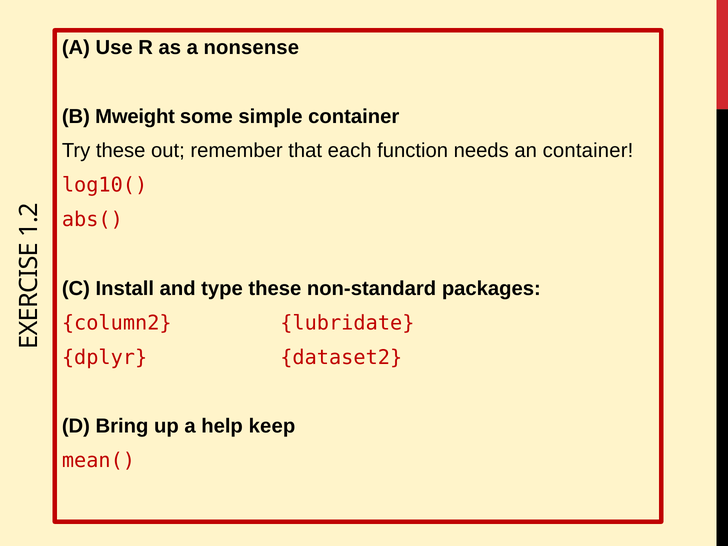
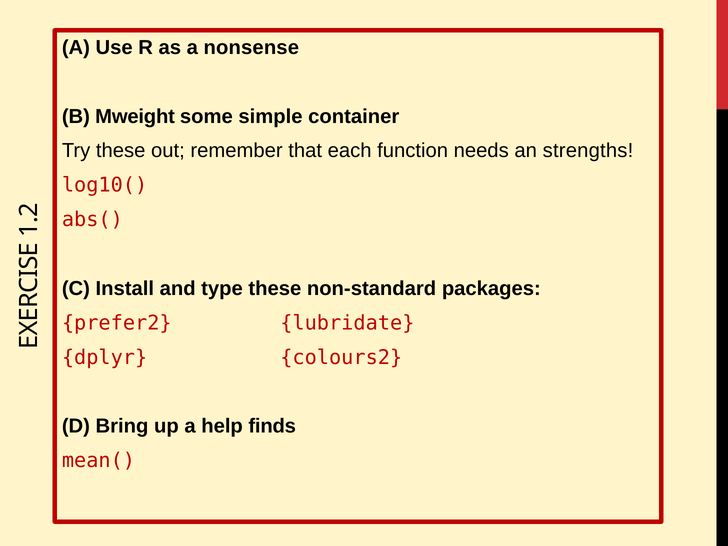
an container: container -> strengths
column2: column2 -> prefer2
dataset2: dataset2 -> colours2
keep: keep -> finds
